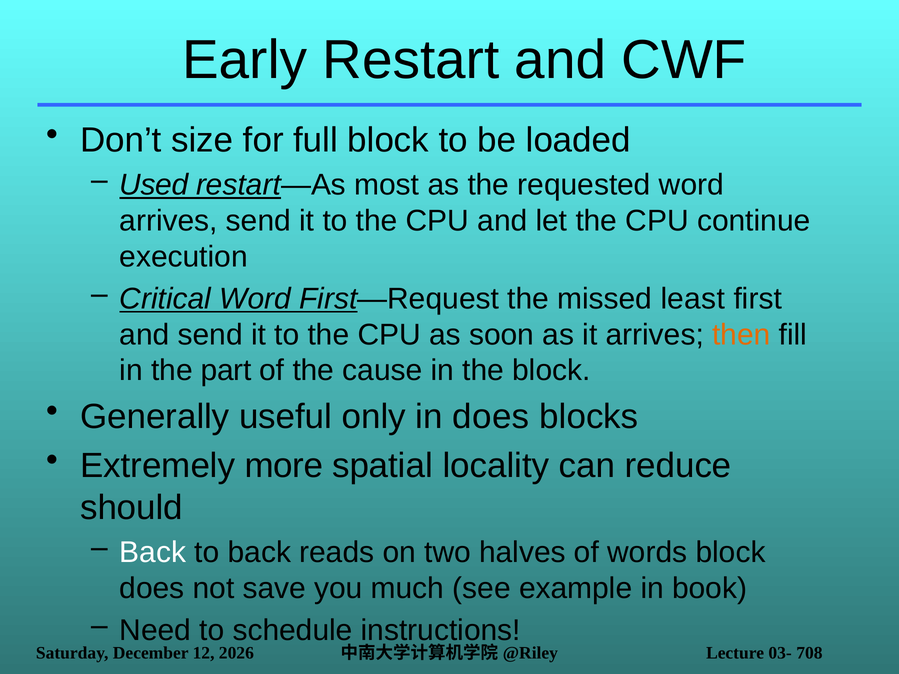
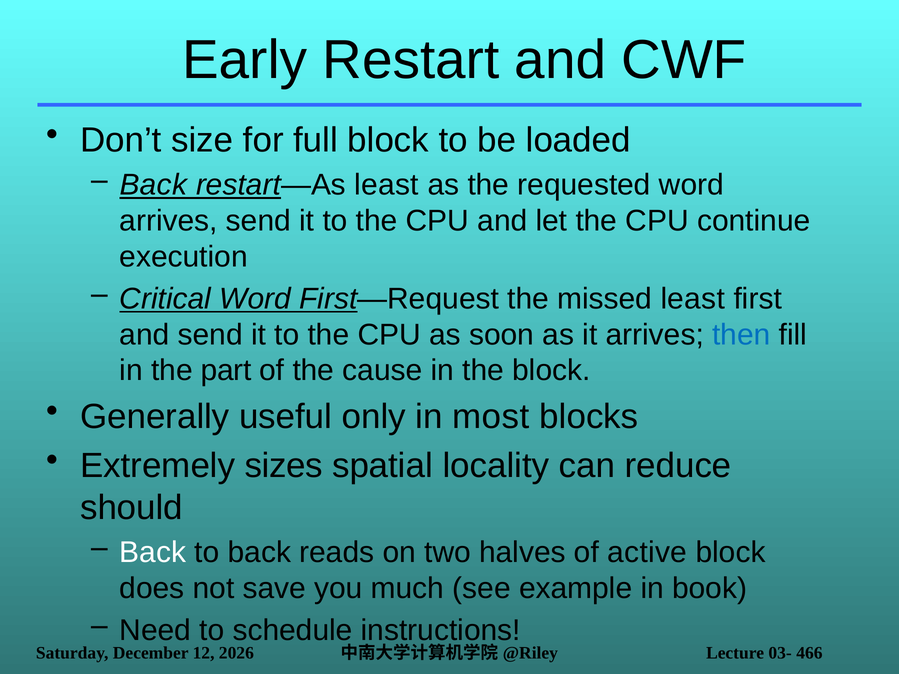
Used at (154, 185): Used -> Back
restart—As most: most -> least
then colour: orange -> blue
in does: does -> most
more: more -> sizes
words: words -> active
708: 708 -> 466
